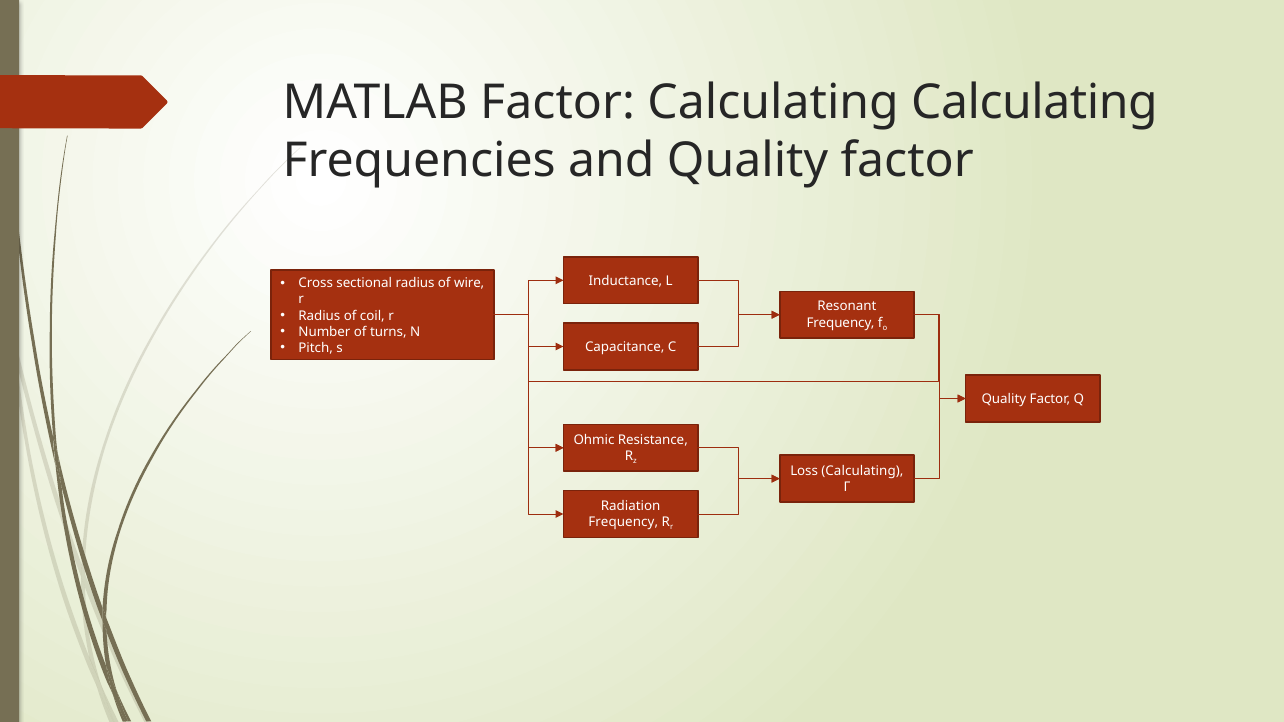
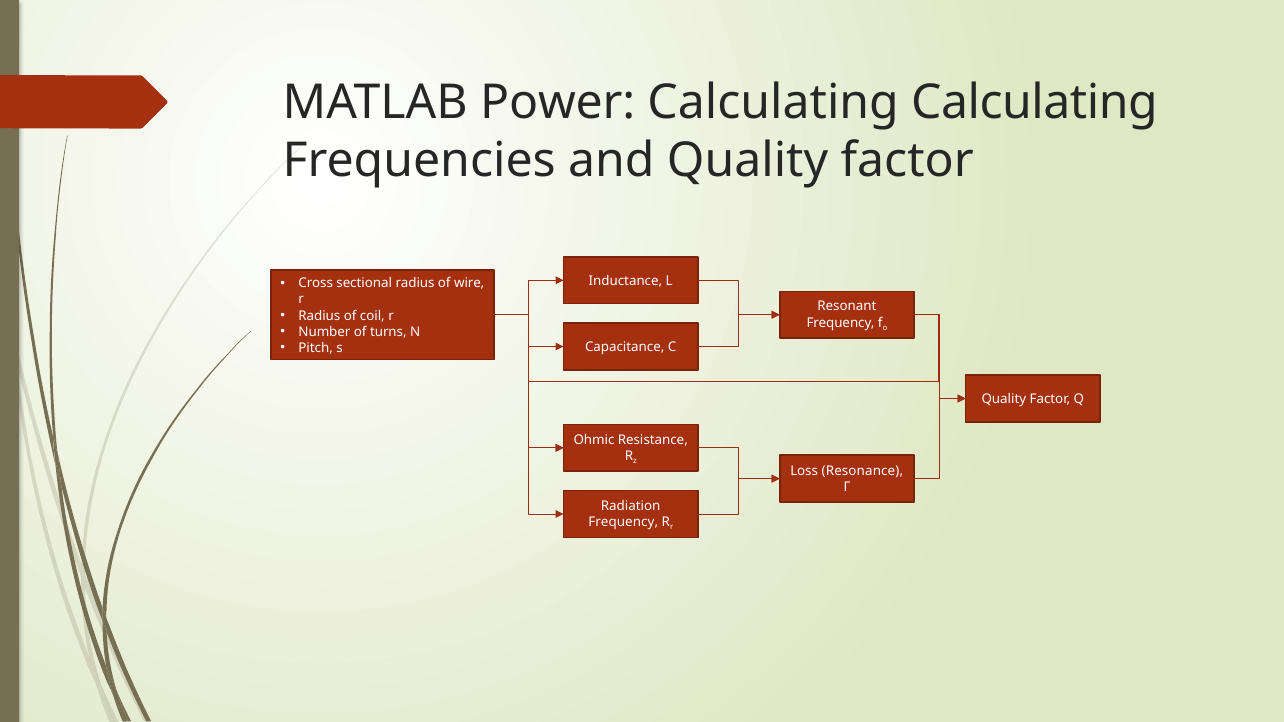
MATLAB Factor: Factor -> Power
Loss Calculating: Calculating -> Resonance
